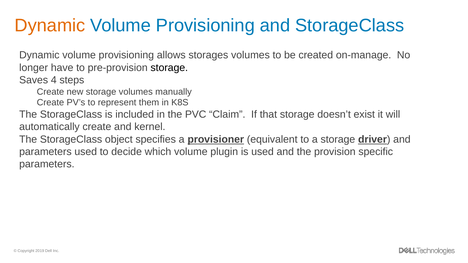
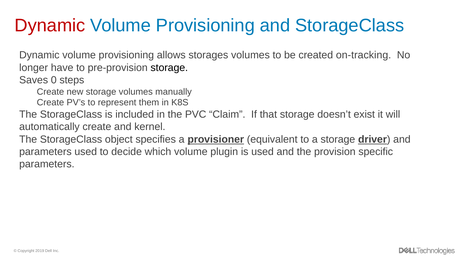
Dynamic at (50, 25) colour: orange -> red
on-manage: on-manage -> on-tracking
4: 4 -> 0
